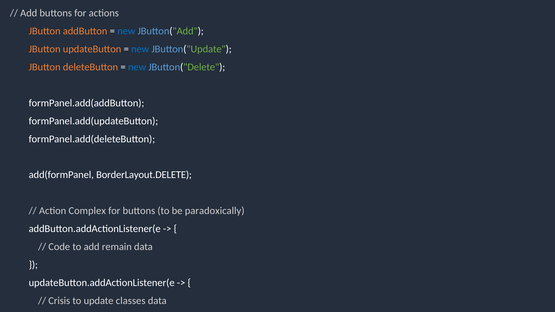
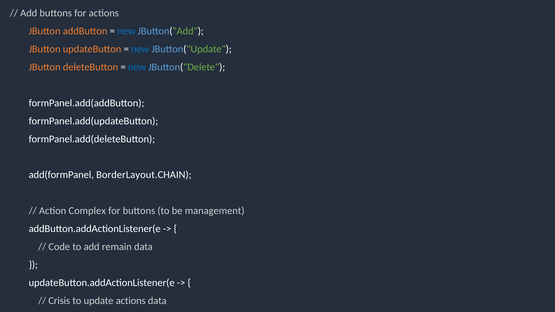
BorderLayout.DELETE: BorderLayout.DELETE -> BorderLayout.CHAIN
paradoxically: paradoxically -> management
update classes: classes -> actions
